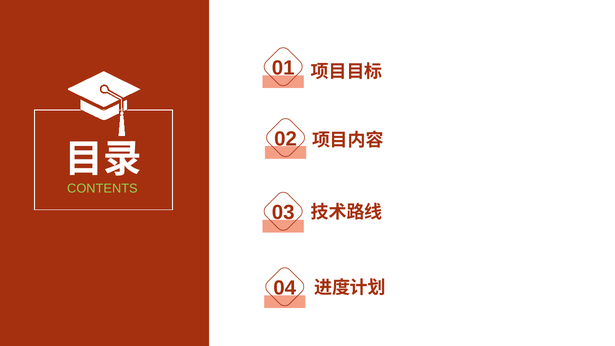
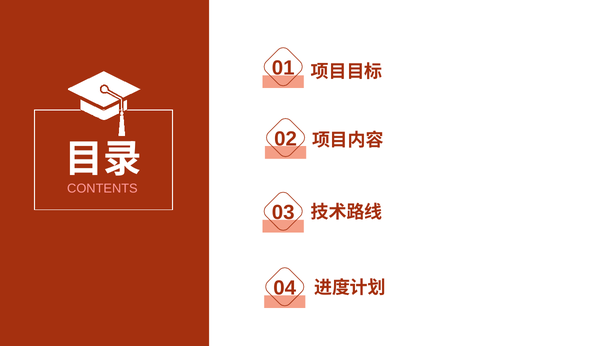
CONTENTS colour: light green -> pink
